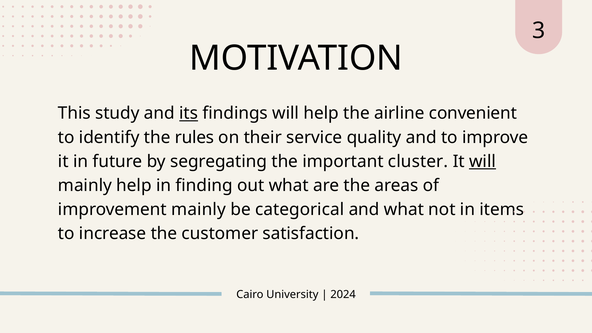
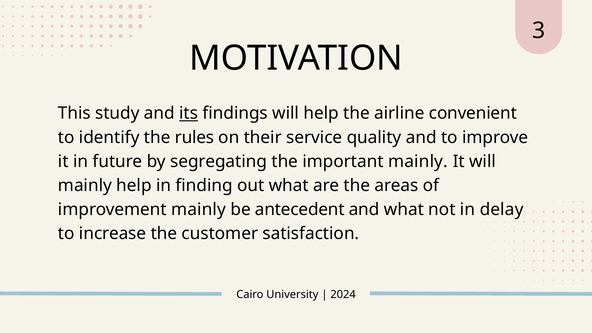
important cluster: cluster -> mainly
will at (483, 161) underline: present -> none
categorical: categorical -> antecedent
items: items -> delay
